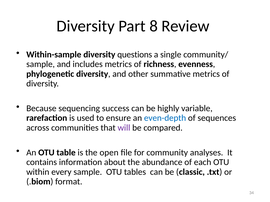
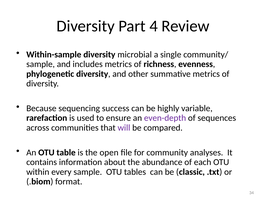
8: 8 -> 4
questions: questions -> microbial
even-depth colour: blue -> purple
